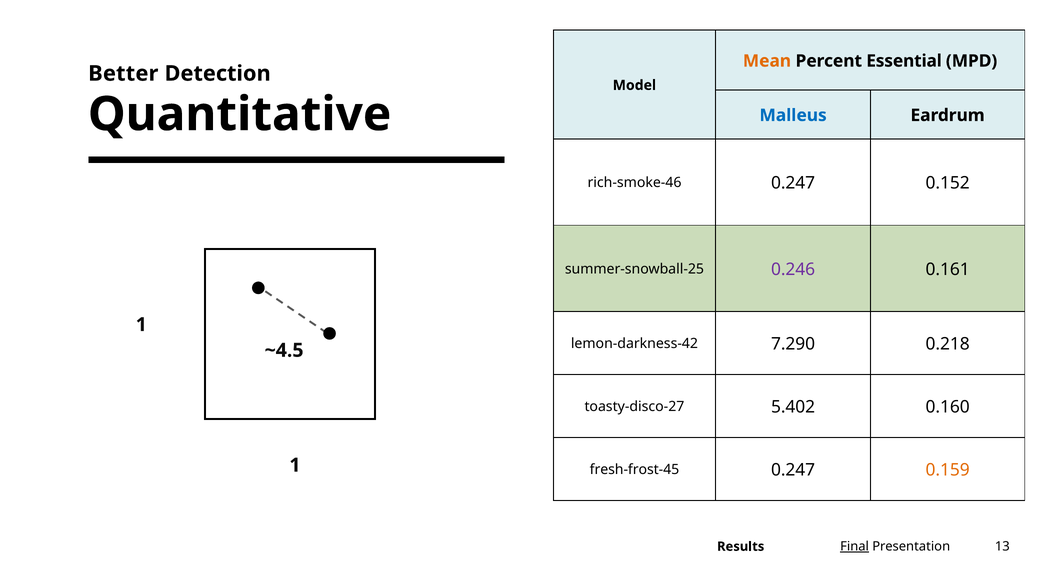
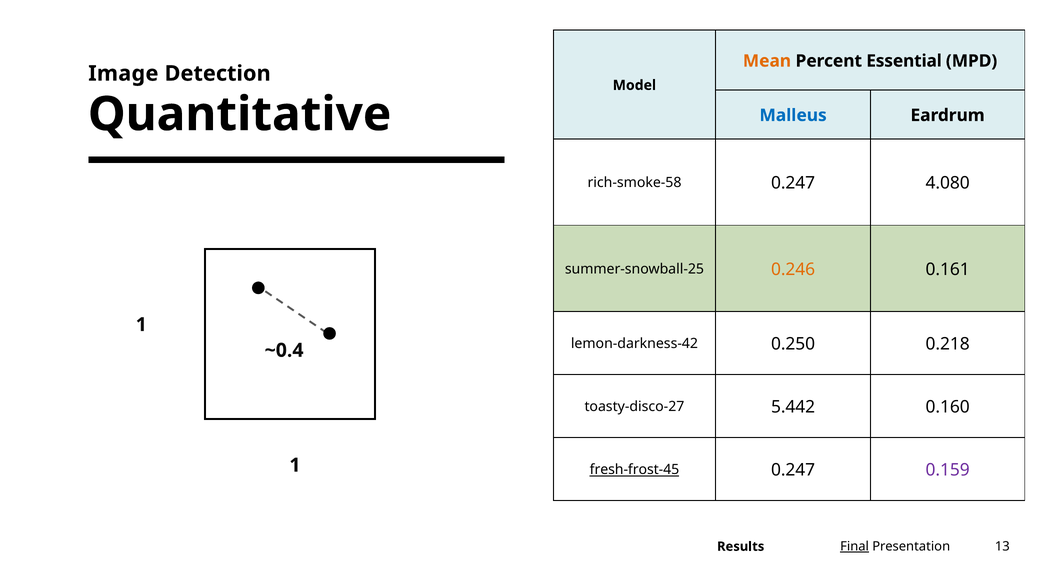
Better: Better -> Image
rich-smoke-46: rich-smoke-46 -> rich-smoke-58
0.152: 0.152 -> 4.080
0.246 colour: purple -> orange
7.290: 7.290 -> 0.250
~4.5: ~4.5 -> ~0.4
5.402: 5.402 -> 5.442
fresh-frost-45 underline: none -> present
0.159 colour: orange -> purple
